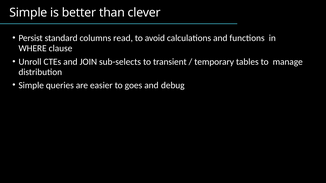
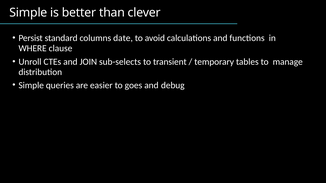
read: read -> date
